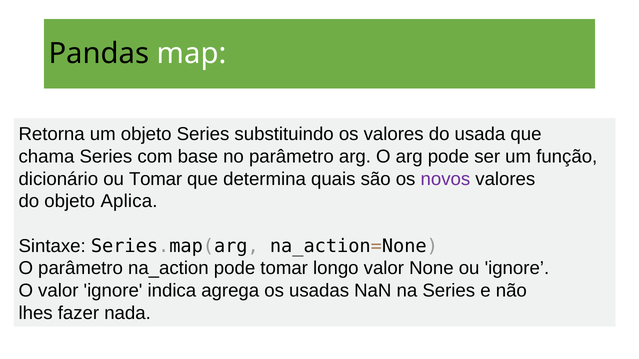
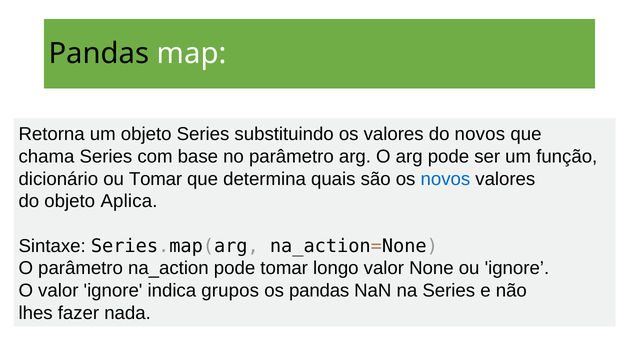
do usada: usada -> novos
novos at (445, 179) colour: purple -> blue
agrega: agrega -> grupos
os usadas: usadas -> pandas
